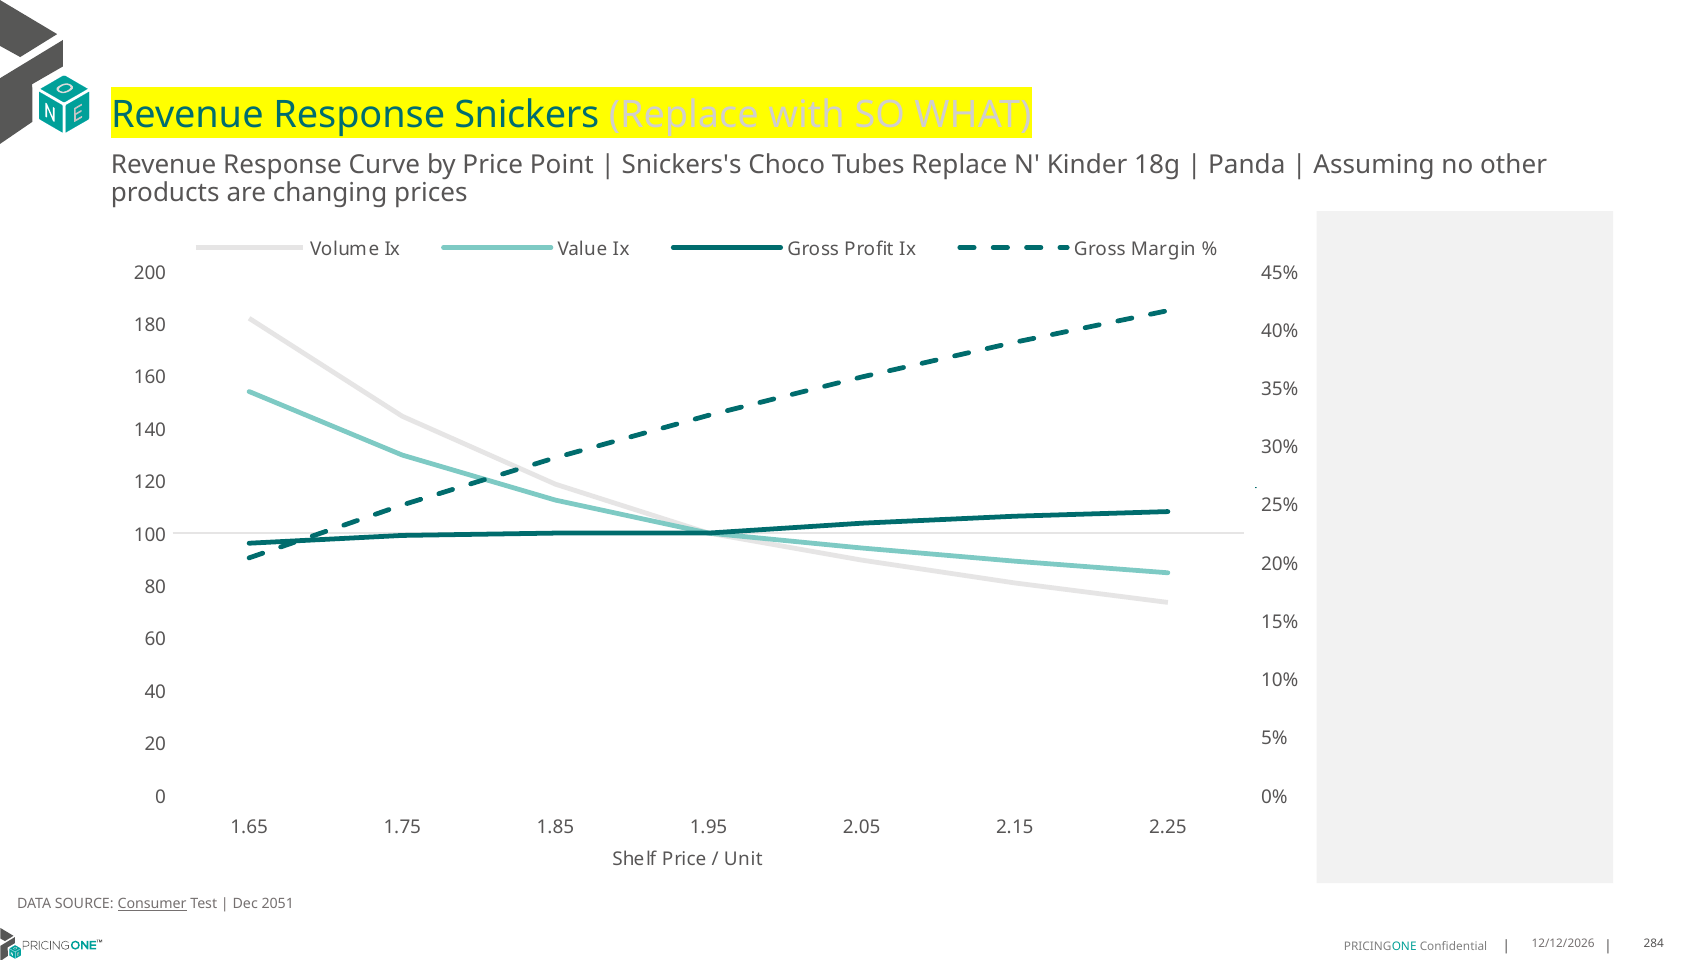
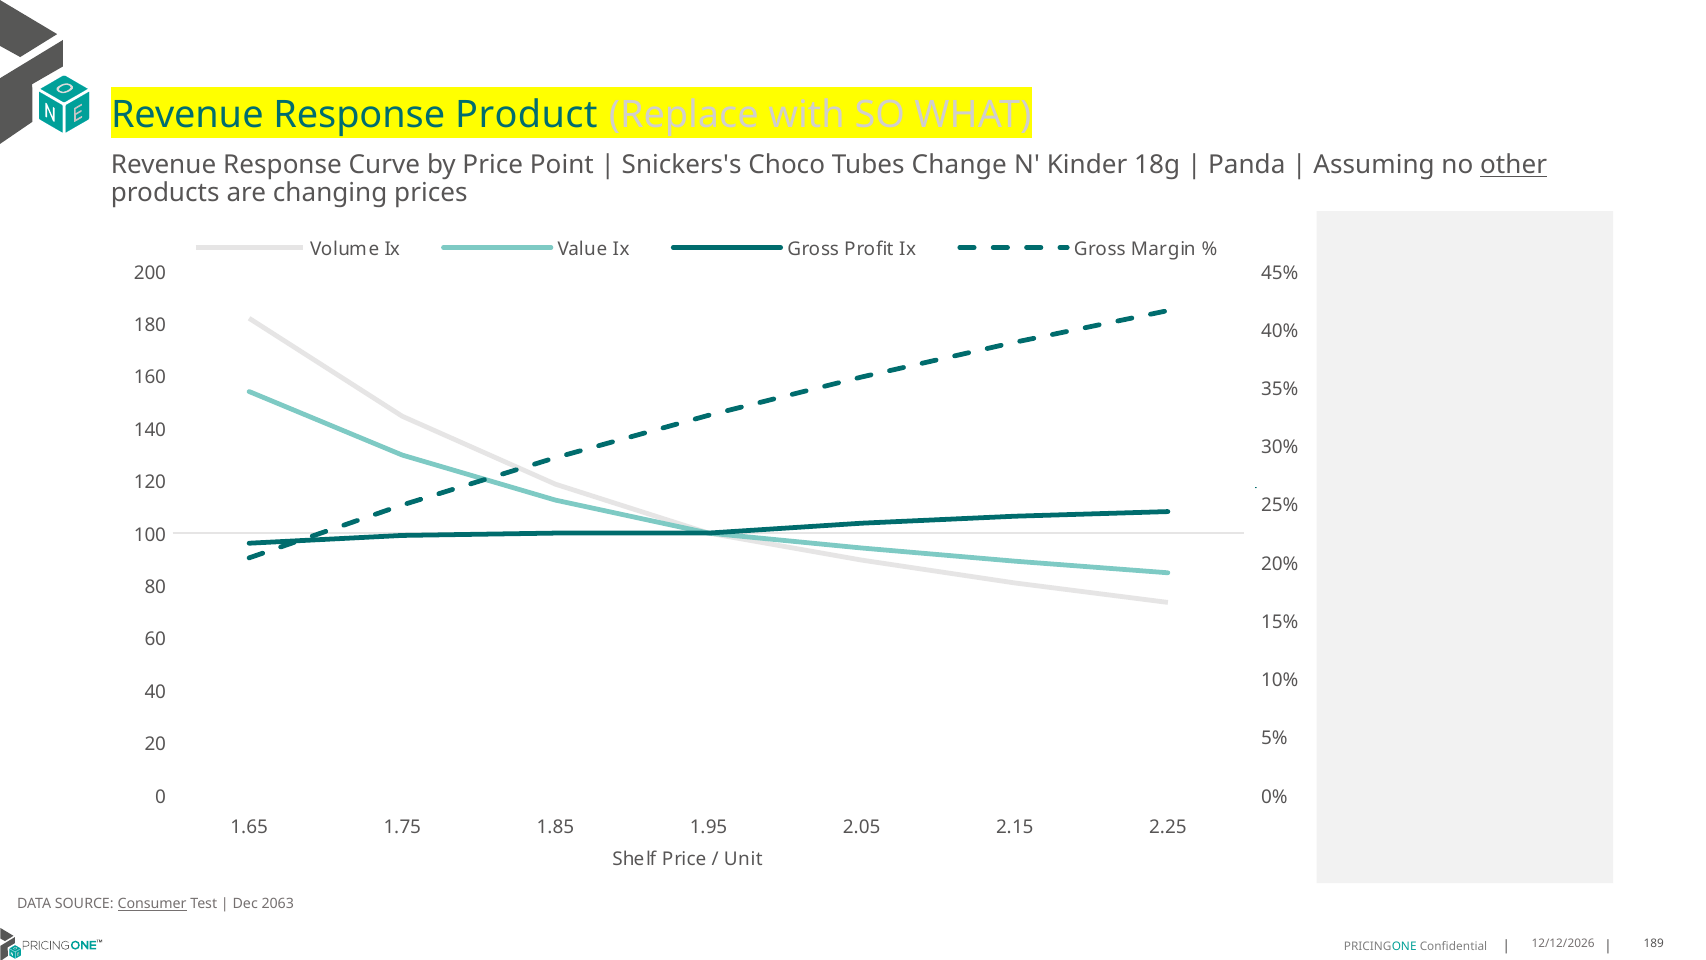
Snickers: Snickers -> Product
Tubes Replace: Replace -> Change
other underline: none -> present
2051: 2051 -> 2063
284: 284 -> 189
